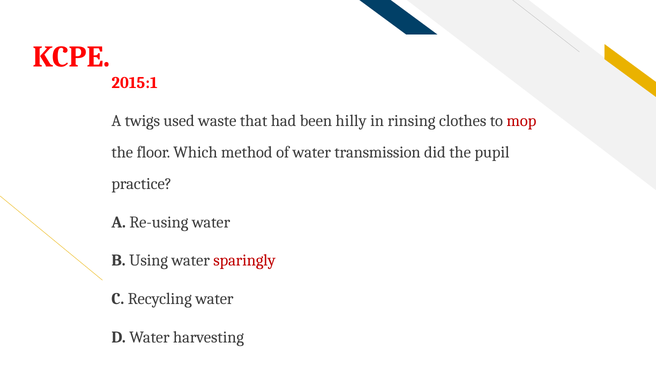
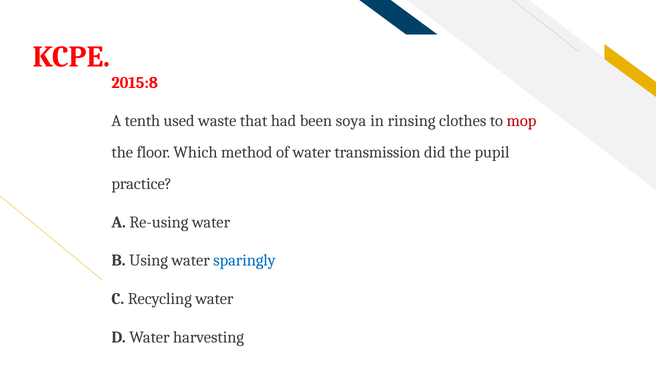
2015:1: 2015:1 -> 2015:8
twigs: twigs -> tenth
hilly: hilly -> soya
sparingly colour: red -> blue
